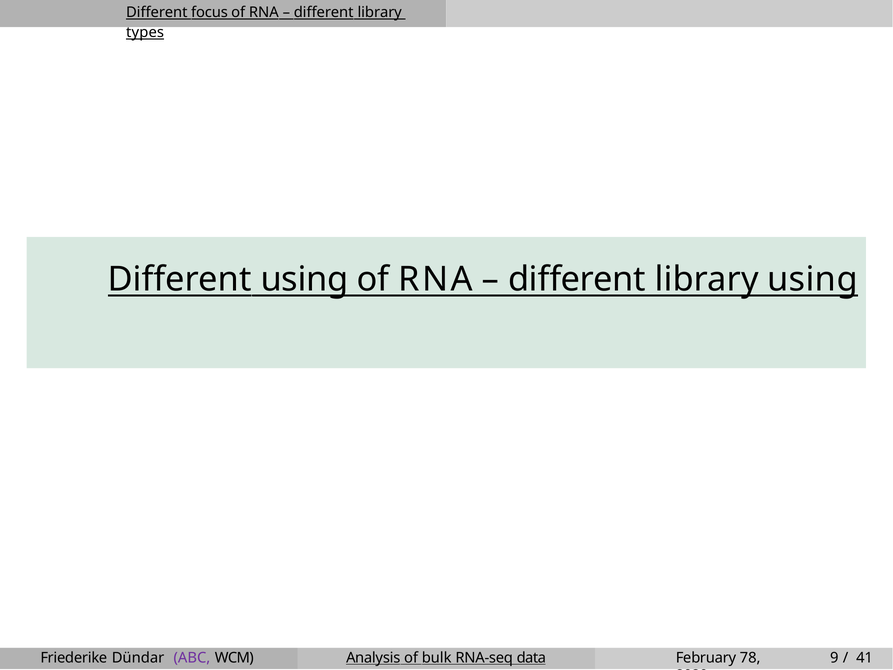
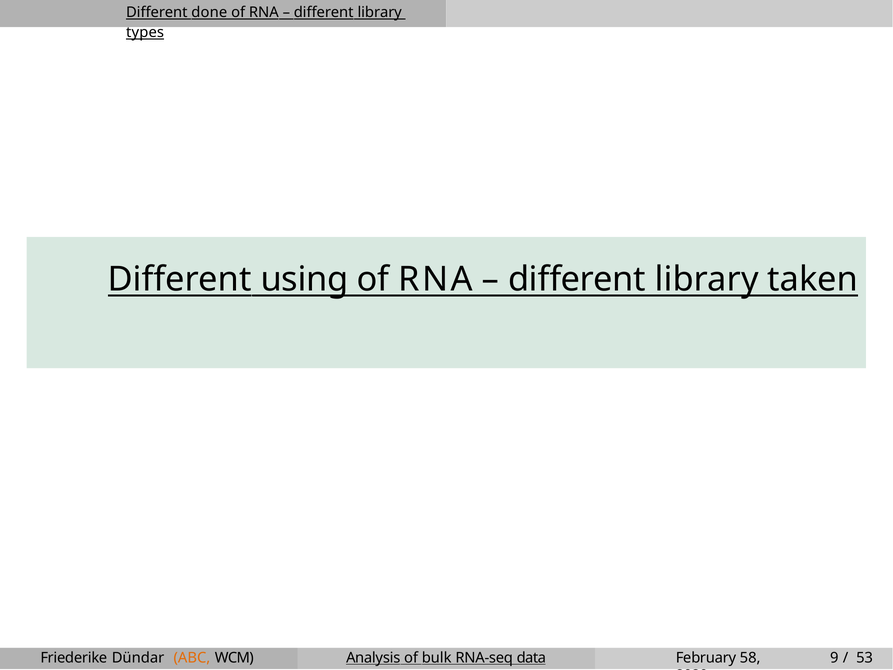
focus: focus -> done
library using: using -> taken
ABC colour: purple -> orange
78: 78 -> 58
41: 41 -> 53
